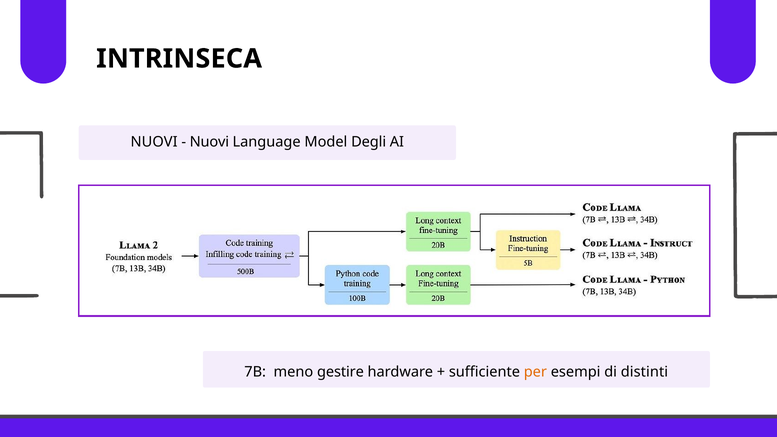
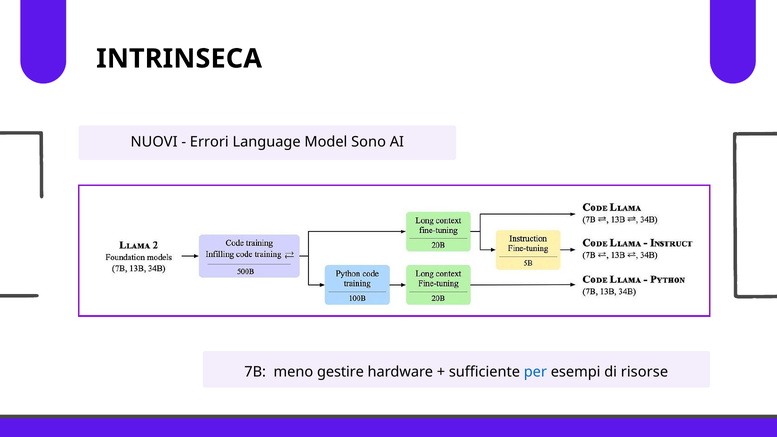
Nuovi at (209, 142): Nuovi -> Errori
Degli: Degli -> Sono
per colour: orange -> blue
distinti: distinti -> risorse
